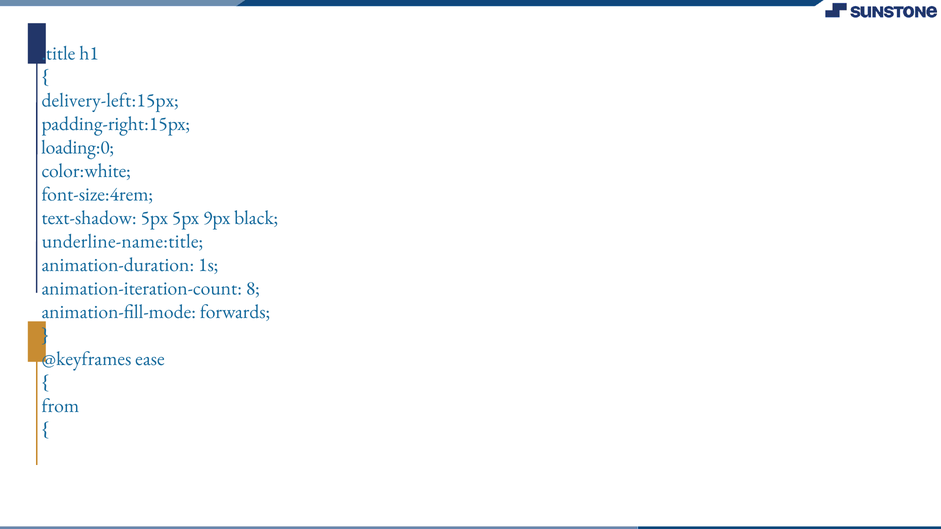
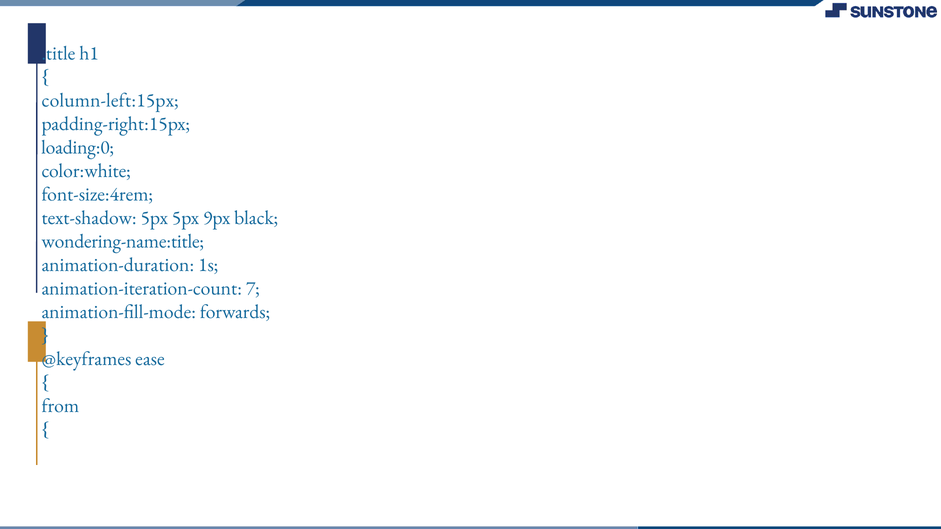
delivery-left:15px: delivery-left:15px -> column-left:15px
underline-name:title: underline-name:title -> wondering-name:title
8: 8 -> 7
